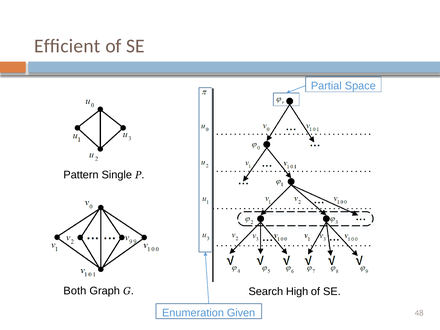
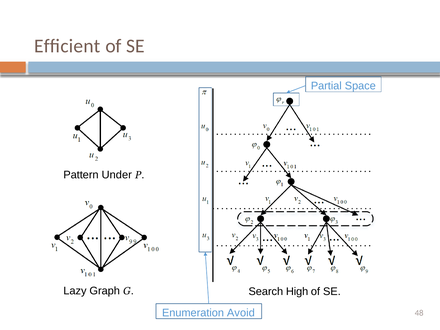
Single: Single -> Under
Both: Both -> Lazy
Given: Given -> Avoid
